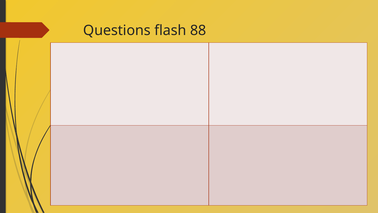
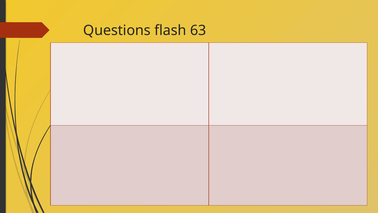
88: 88 -> 63
